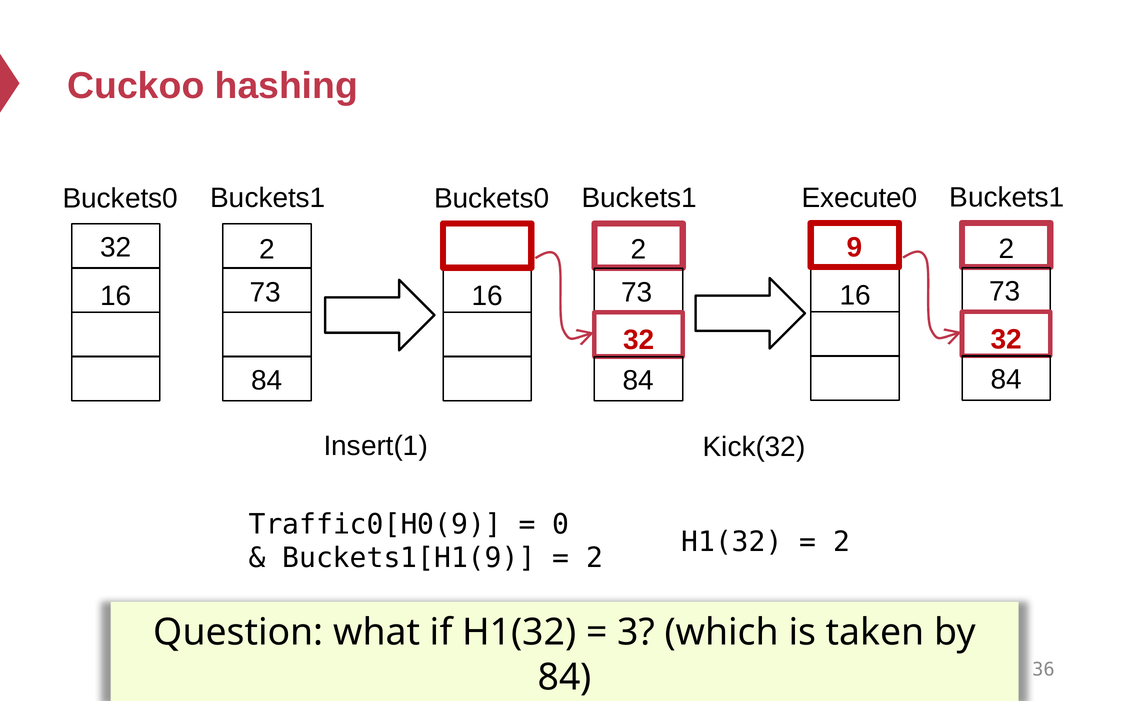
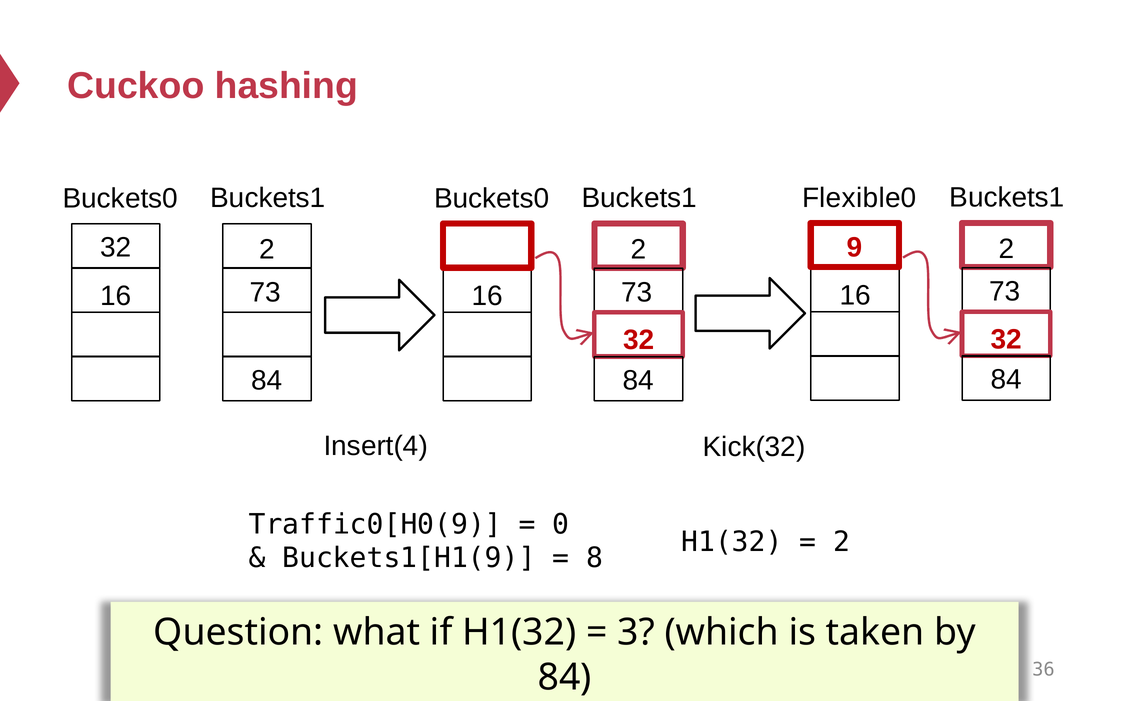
Execute0: Execute0 -> Flexible0
Insert(1: Insert(1 -> Insert(4
2 at (595, 558): 2 -> 8
